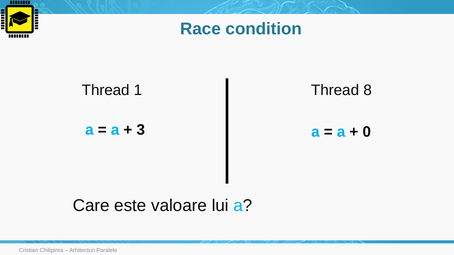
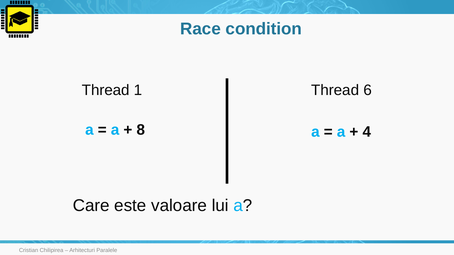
8: 8 -> 6
3: 3 -> 8
0: 0 -> 4
